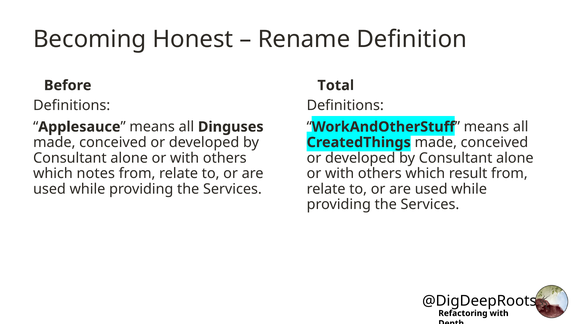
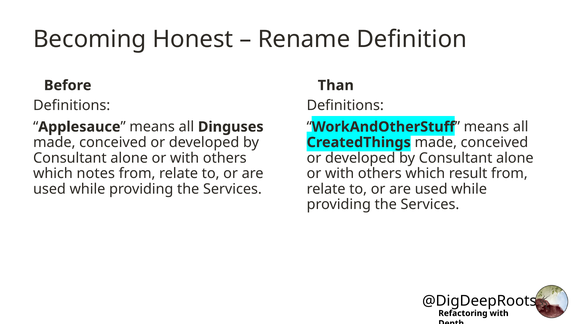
Total: Total -> Than
